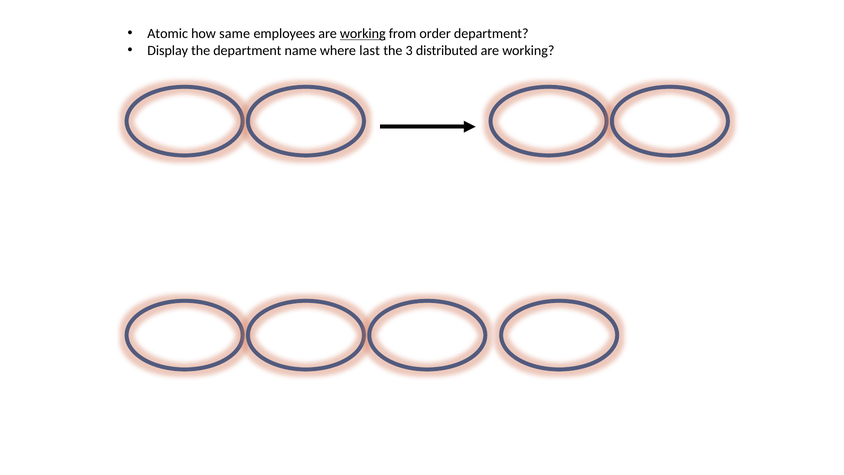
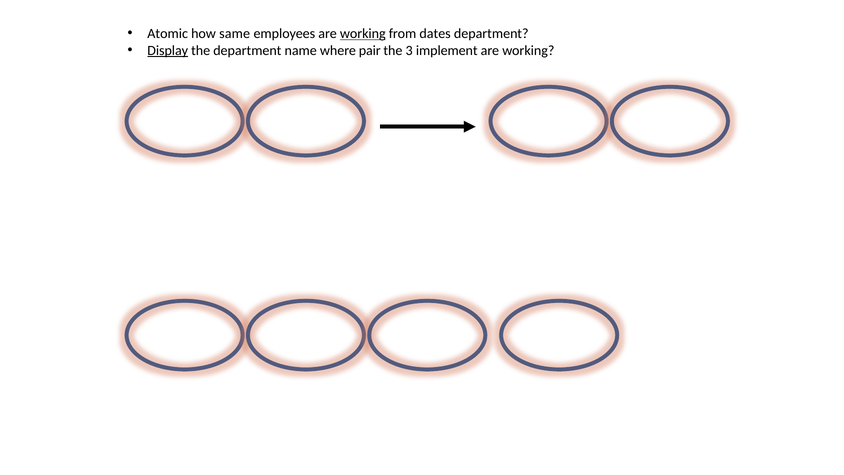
order: order -> dates
Display underline: none -> present
last: last -> pair
distributed: distributed -> implement
